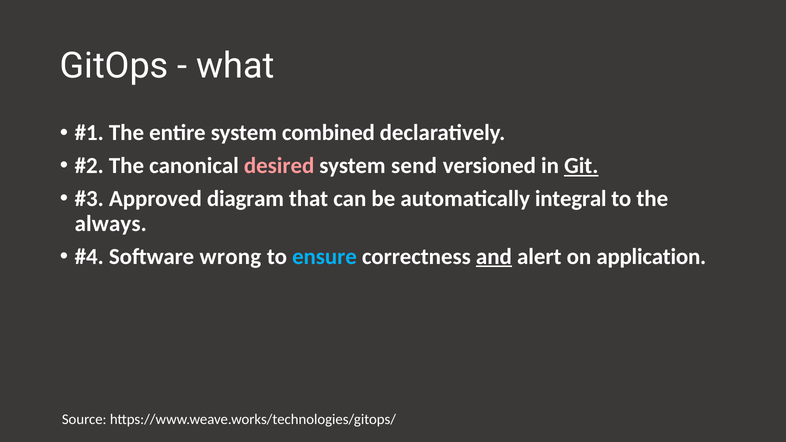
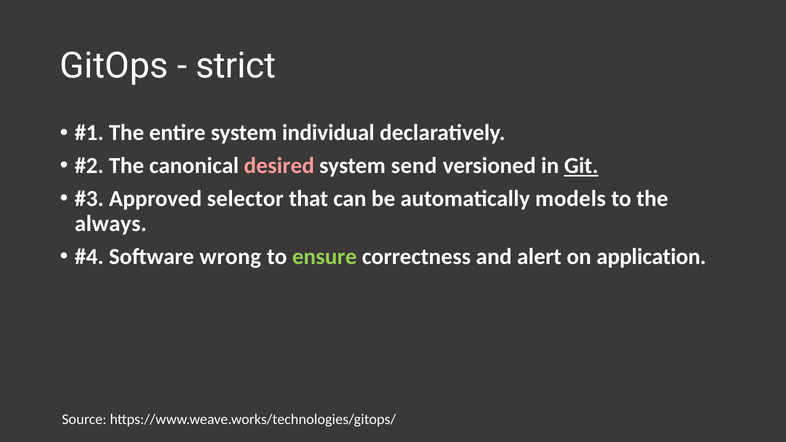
what: what -> strict
combined: combined -> individual
diagram: diagram -> selector
integral: integral -> models
ensure colour: light blue -> light green
and underline: present -> none
